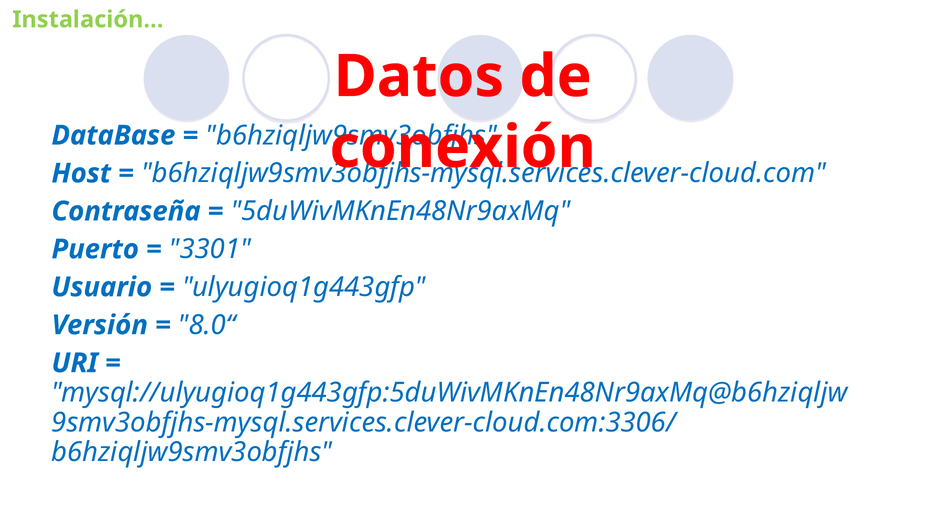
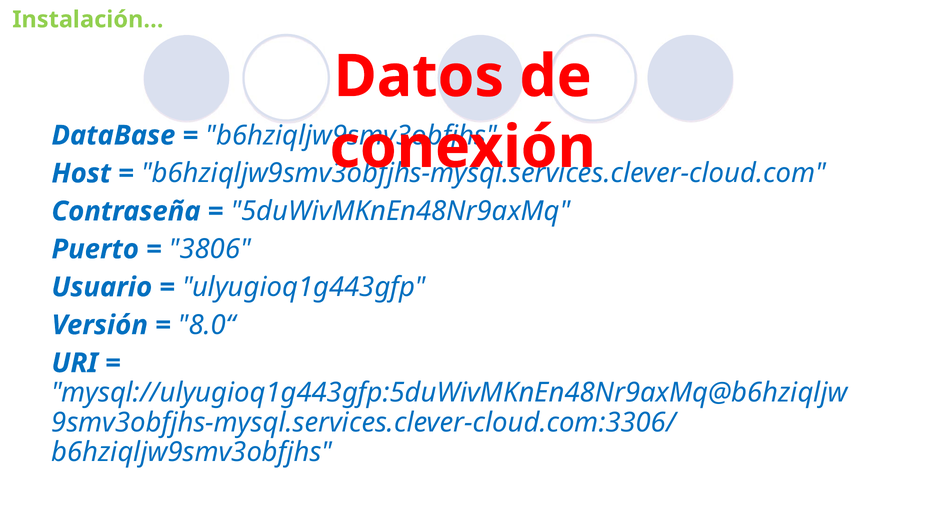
3301: 3301 -> 3806
